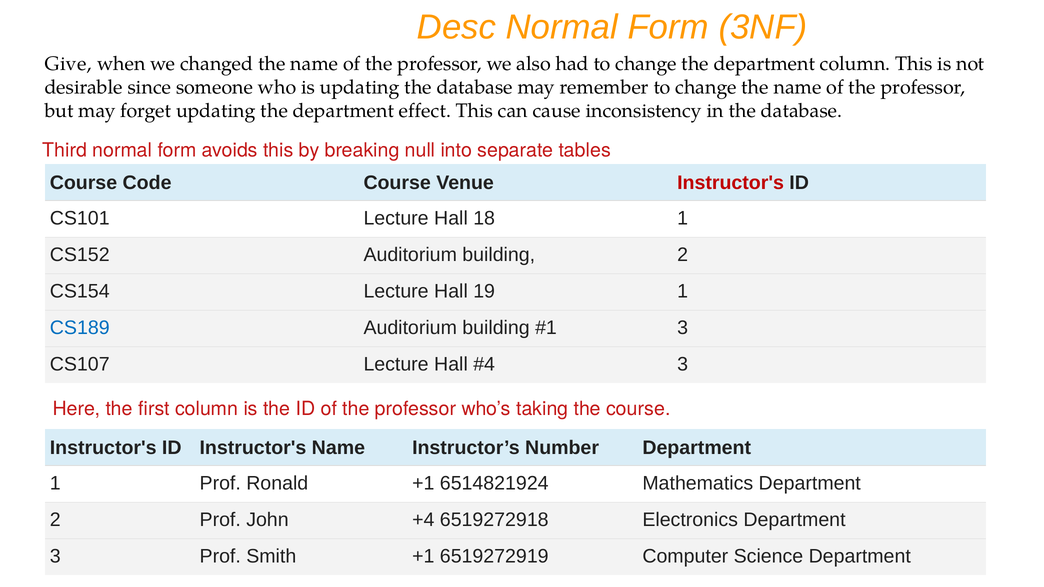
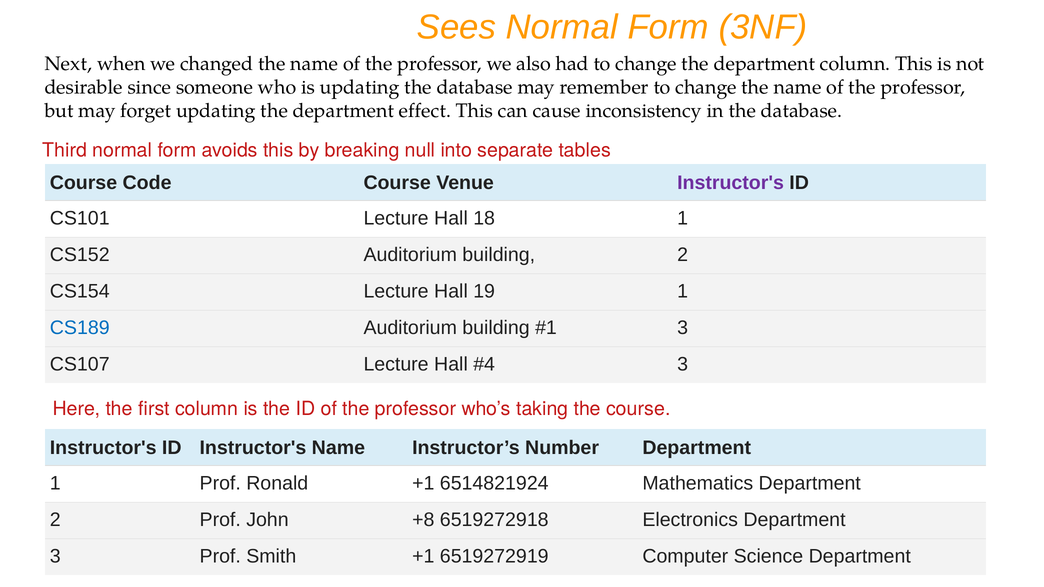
Desc: Desc -> Sees
Give: Give -> Next
Instructor's at (731, 183) colour: red -> purple
+4: +4 -> +8
